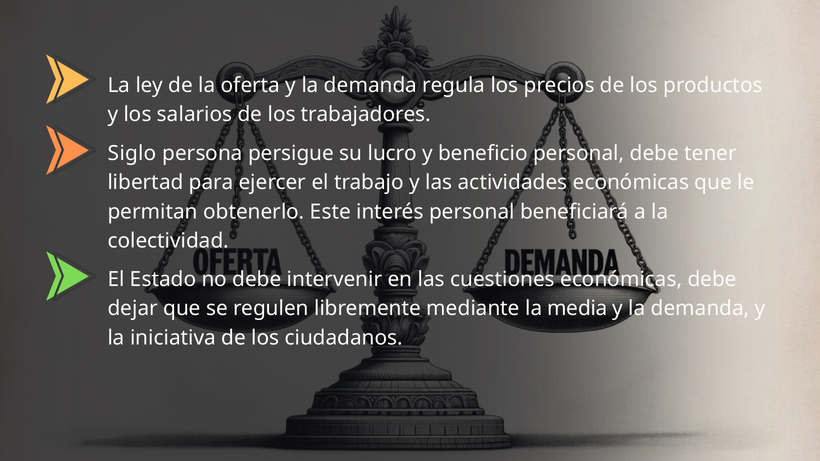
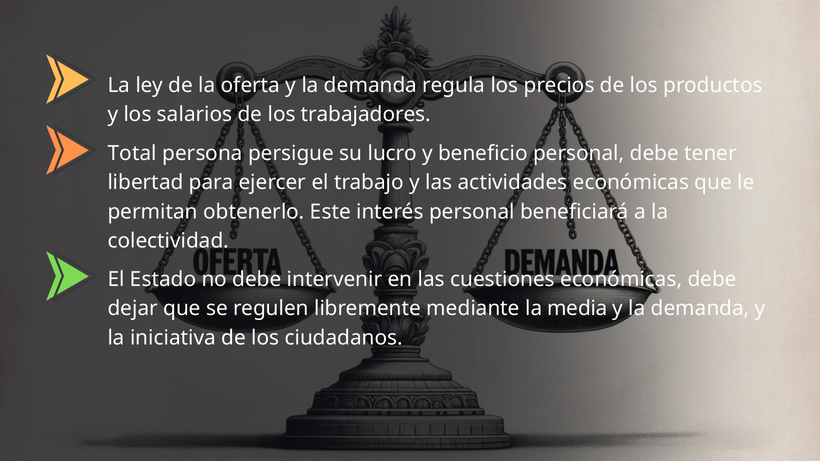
Siglo: Siglo -> Total
